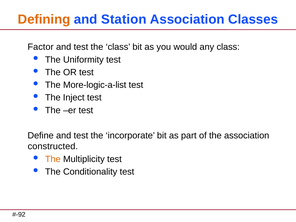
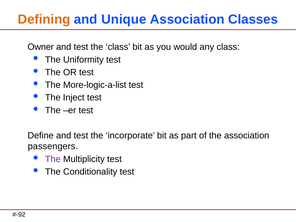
Station: Station -> Unique
Factor: Factor -> Owner
constructed: constructed -> passengers
The at (53, 159) colour: orange -> purple
